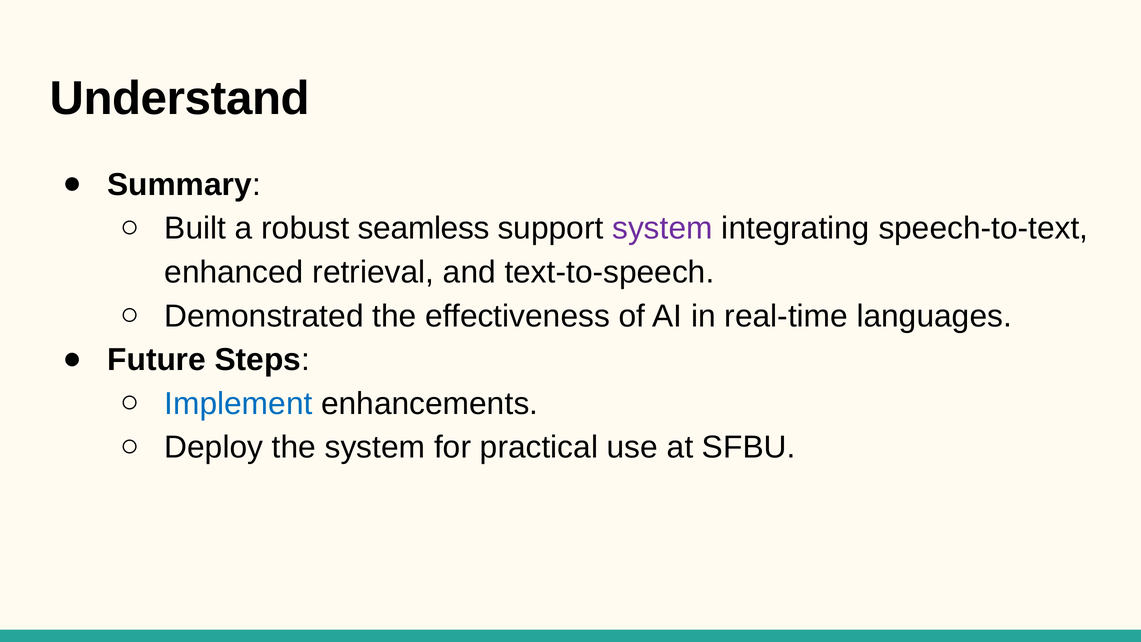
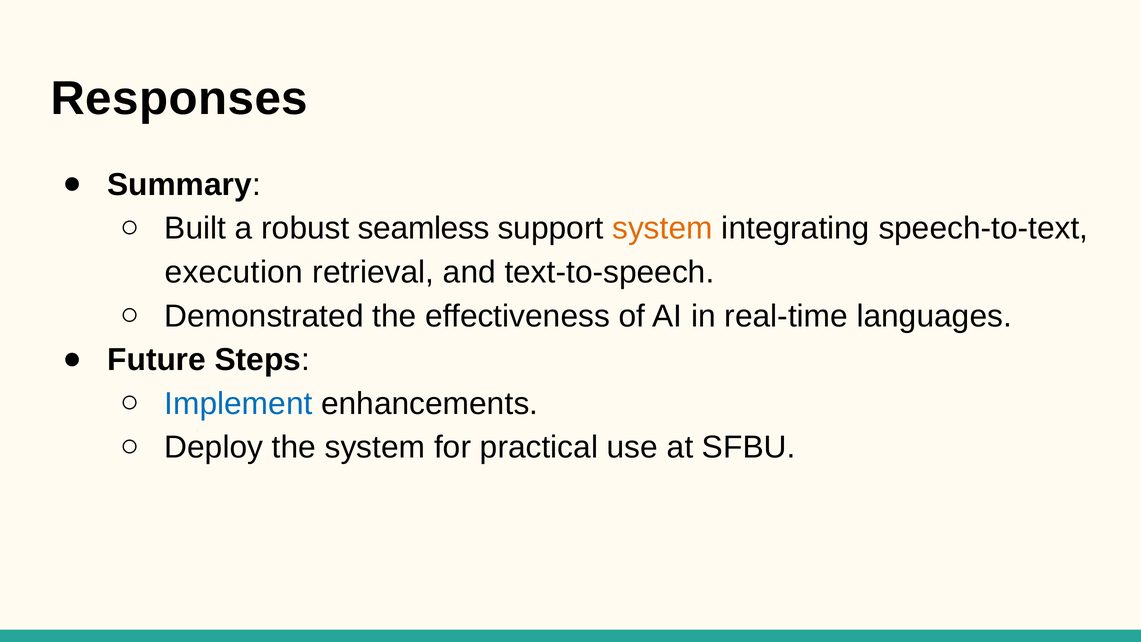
Understand: Understand -> Responses
system at (662, 228) colour: purple -> orange
enhanced: enhanced -> execution
